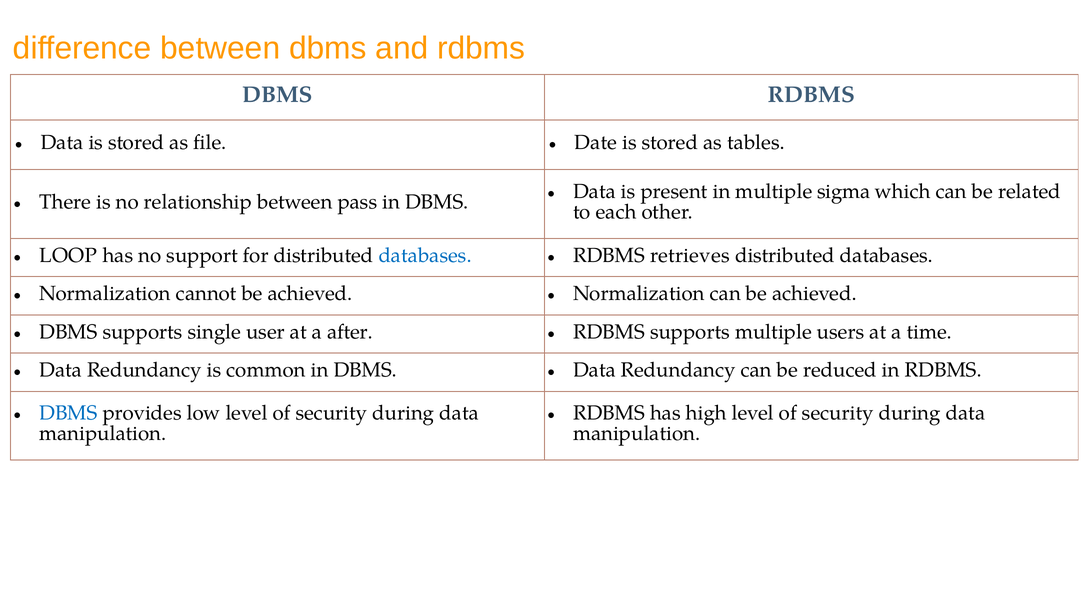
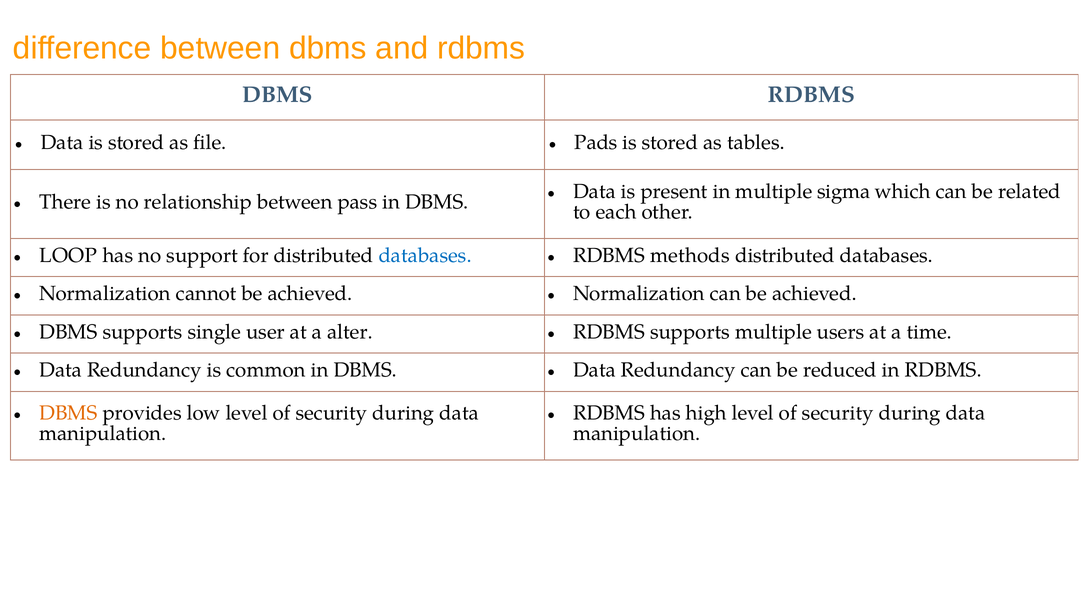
Date: Date -> Pads
retrieves: retrieves -> methods
after: after -> alter
DBMS at (68, 414) colour: blue -> orange
